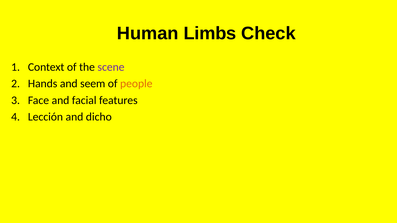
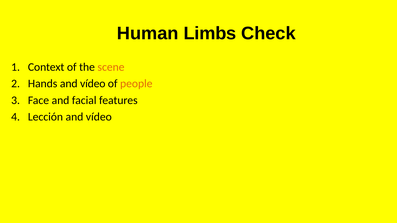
scene colour: purple -> orange
Hands and seem: seem -> vídeo
dicho at (99, 117): dicho -> vídeo
